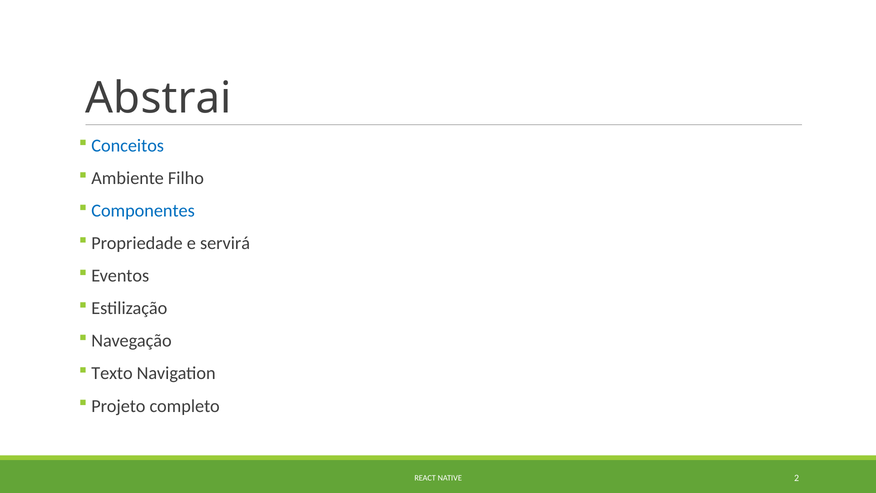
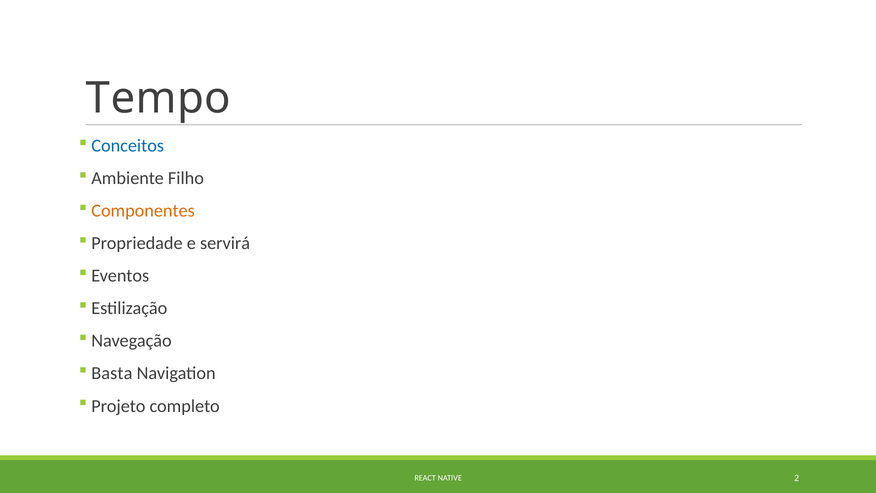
Abstrai: Abstrai -> Tempo
Componentes colour: blue -> orange
Texto: Texto -> Basta
